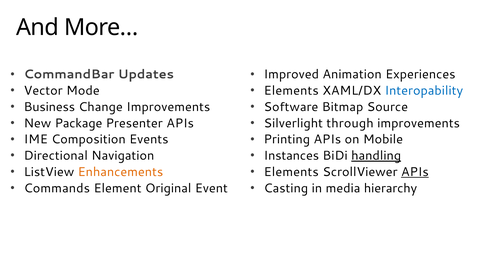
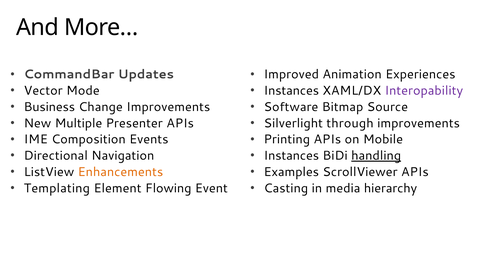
Elements at (291, 91): Elements -> Instances
Interopability colour: blue -> purple
Package: Package -> Multiple
Elements at (291, 172): Elements -> Examples
APIs at (415, 172) underline: present -> none
Commands: Commands -> Templating
Original: Original -> Flowing
